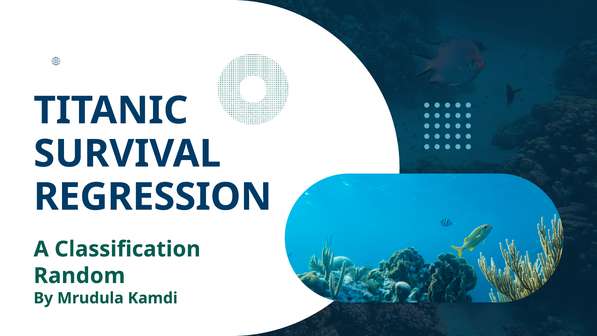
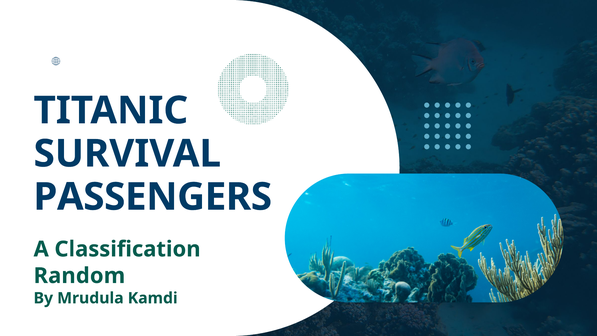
REGRESSION: REGRESSION -> PASSENGERS
